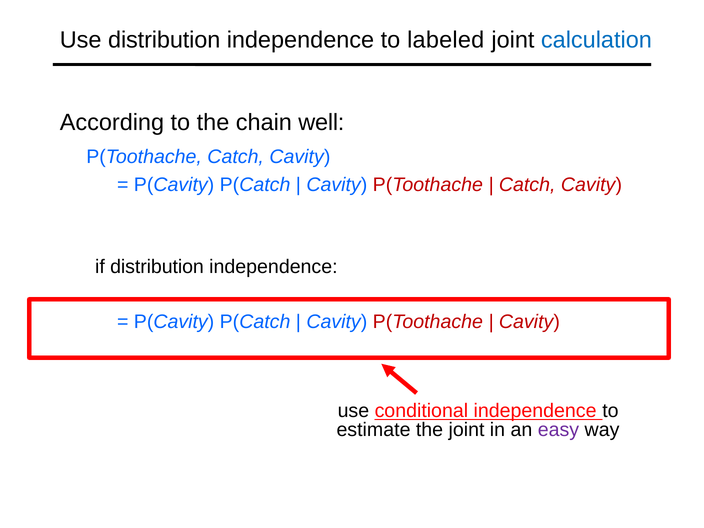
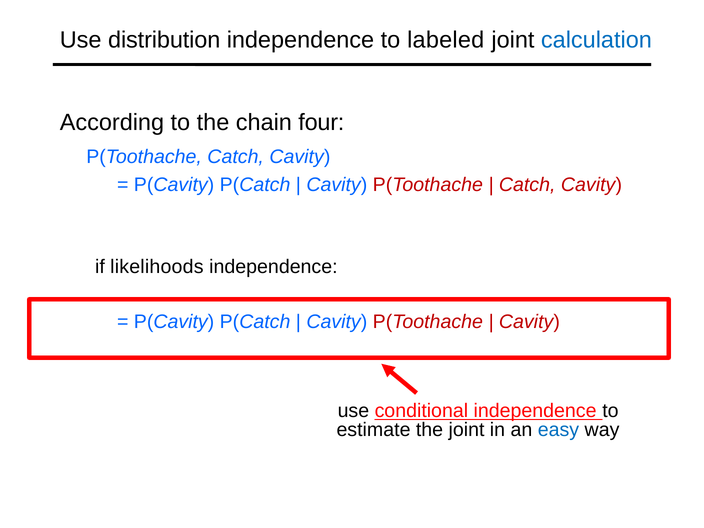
well: well -> four
if distribution: distribution -> likelihoods
easy colour: purple -> blue
